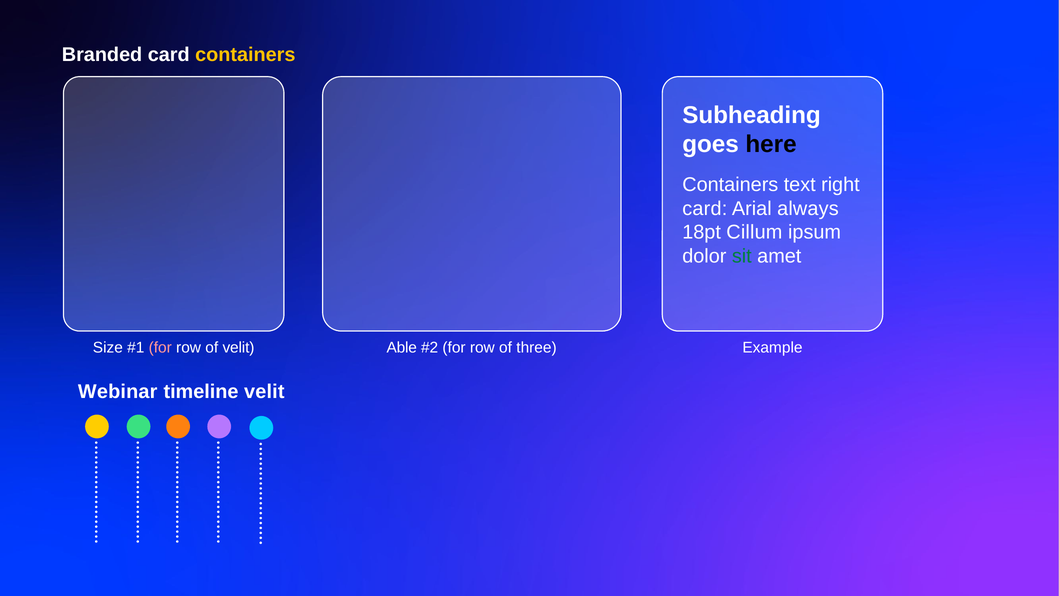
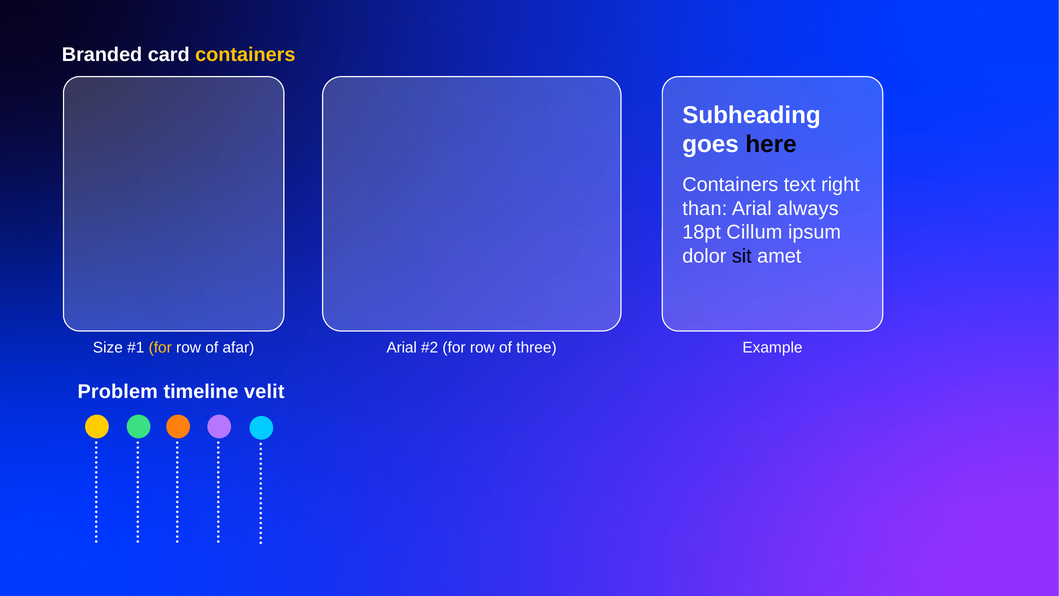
card at (705, 208): card -> than
sit colour: green -> black
for at (160, 347) colour: pink -> yellow
of velit: velit -> afar
Able at (402, 347): Able -> Arial
Webinar: Webinar -> Problem
